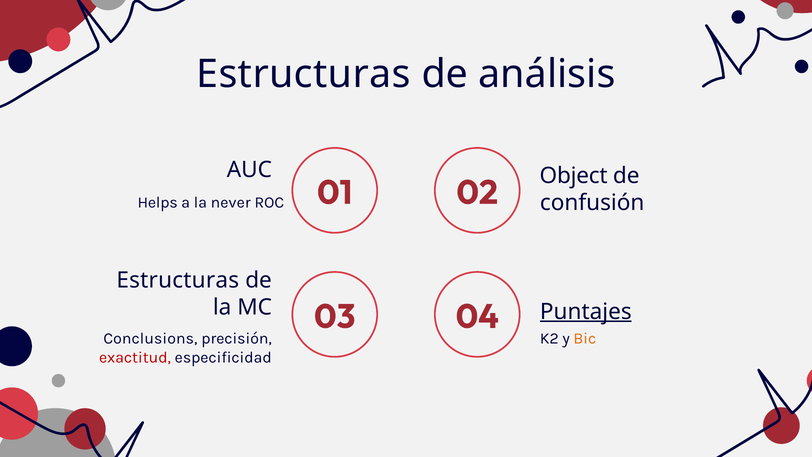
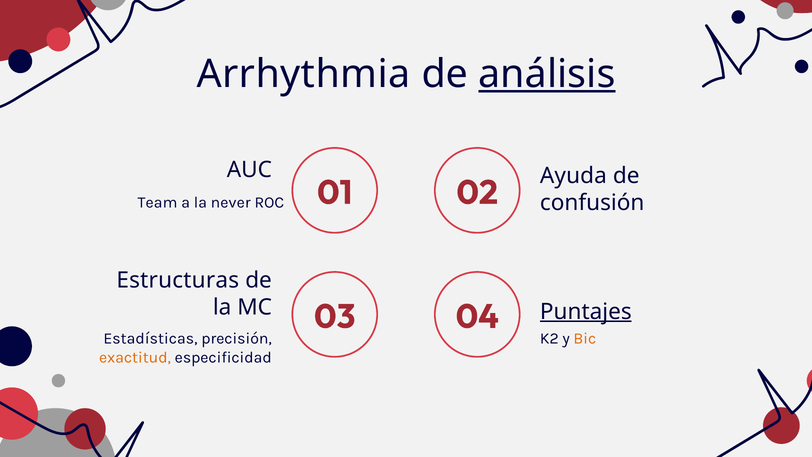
Estructuras at (304, 74): Estructuras -> Arrhythmia
análisis underline: none -> present
Object: Object -> Ayuda
Helps: Helps -> Team
Conclusions: Conclusions -> Estadísticas
exactitud colour: red -> orange
